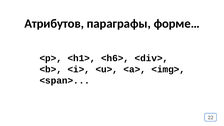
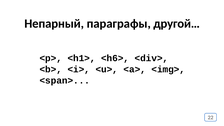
Атрибутов: Атрибутов -> Непарный
форме…: форме… -> другой…
